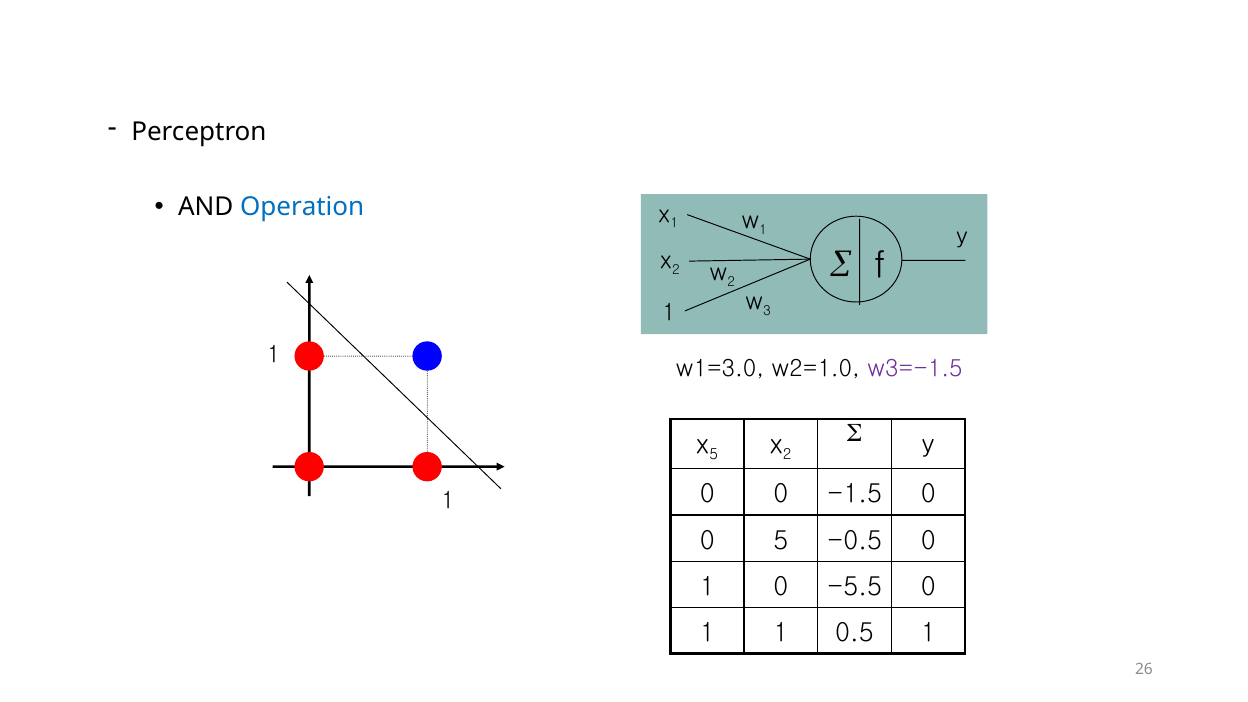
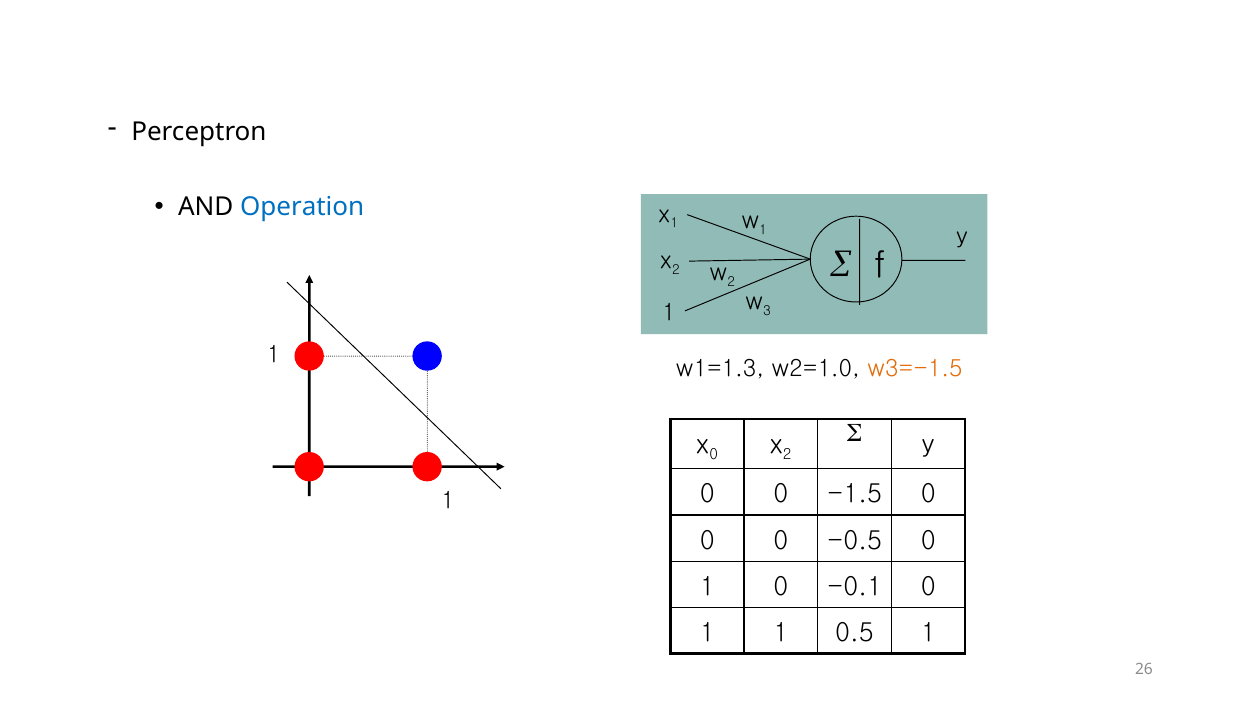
w1=3.0: w1=3.0 -> w1=1.3
w3=-1.5 colour: purple -> orange
5 at (714, 455): 5 -> 0
5 at (781, 541): 5 -> 0
-5.5: -5.5 -> -0.1
